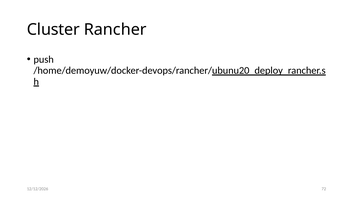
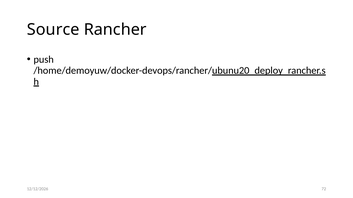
Cluster: Cluster -> Source
